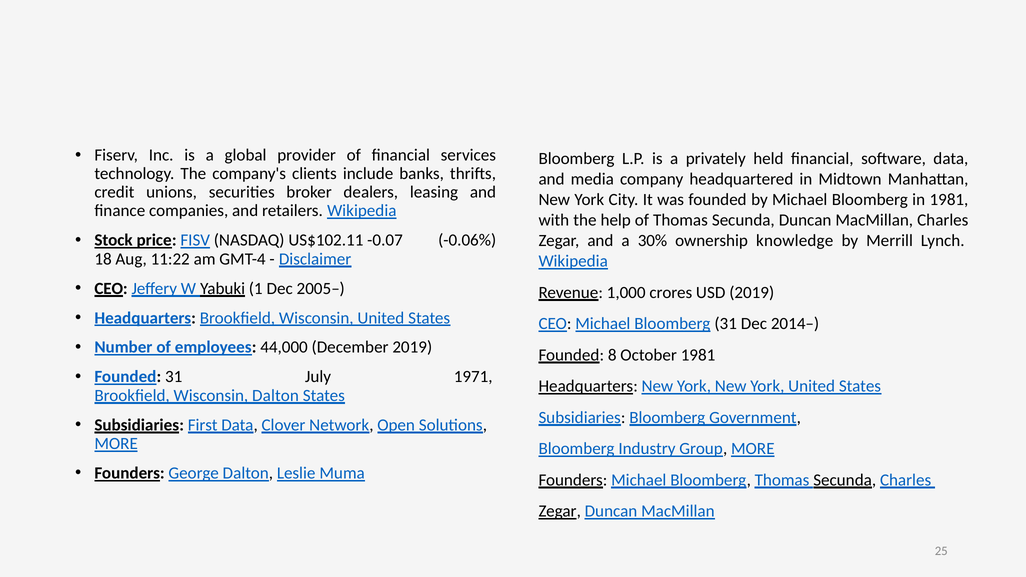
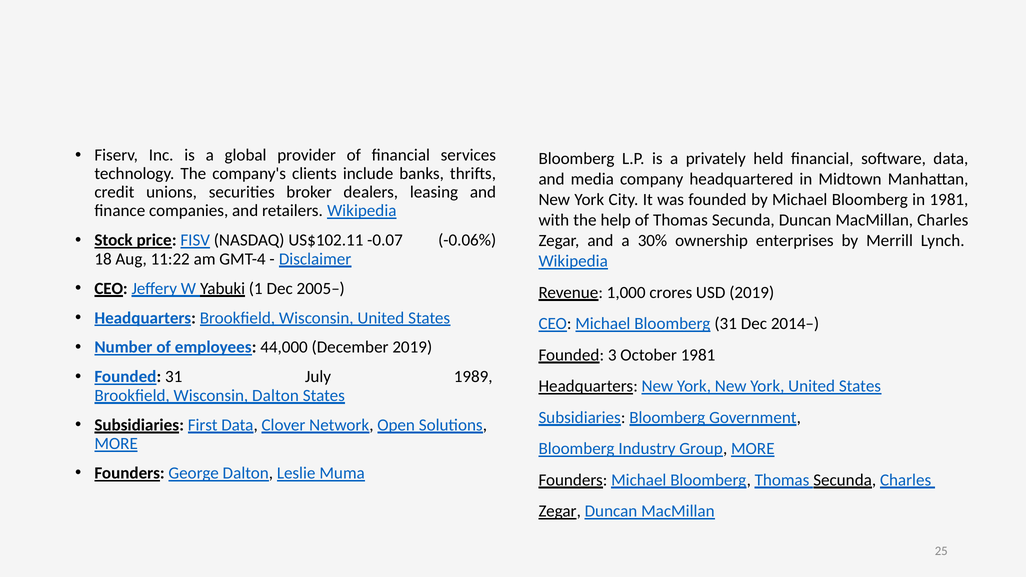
knowledge: knowledge -> enterprises
8: 8 -> 3
1971: 1971 -> 1989
